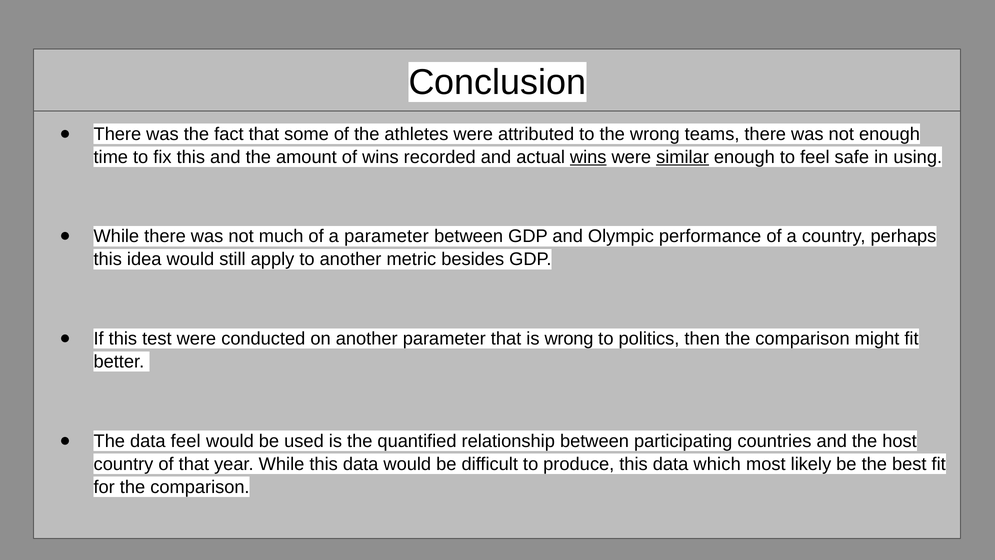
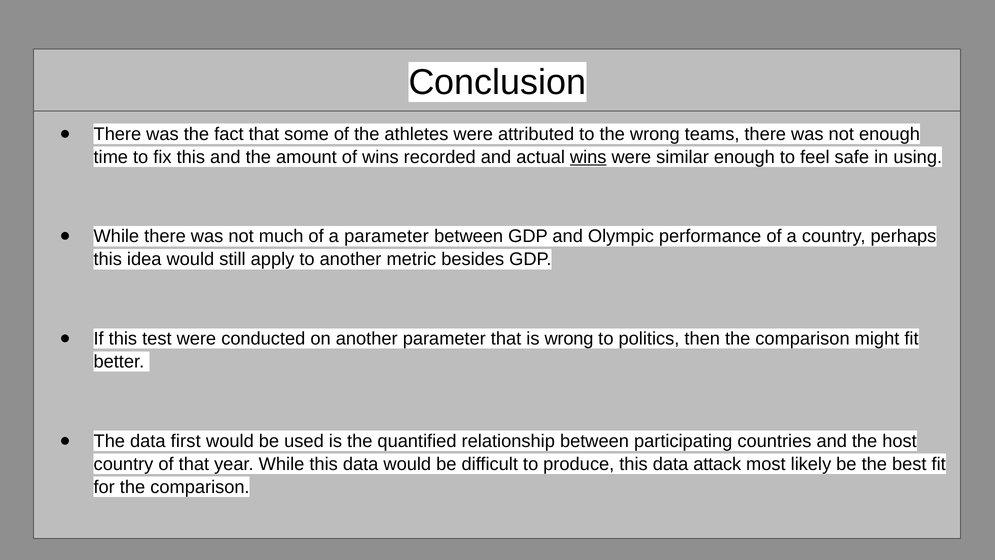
similar underline: present -> none
data feel: feel -> first
which: which -> attack
